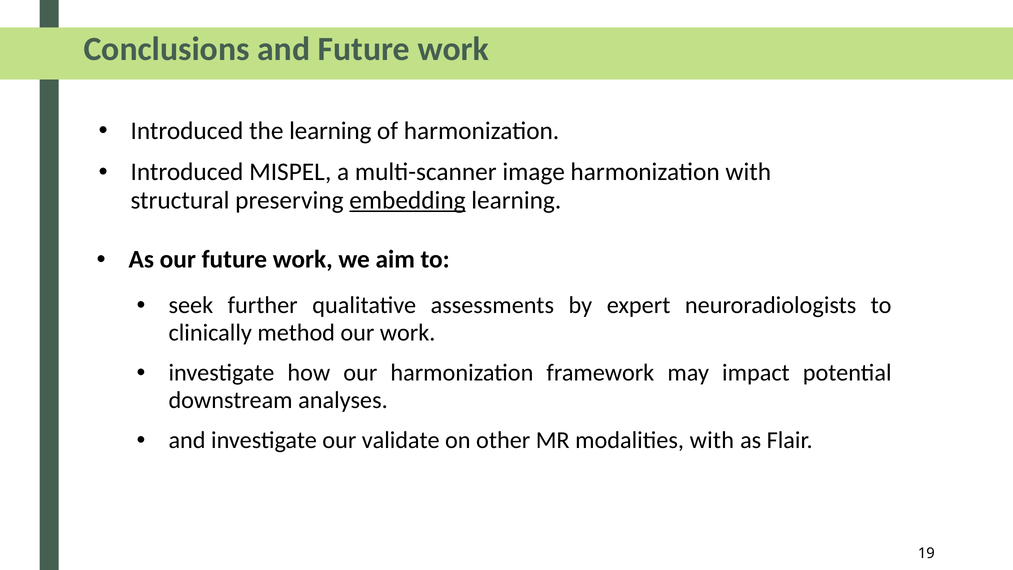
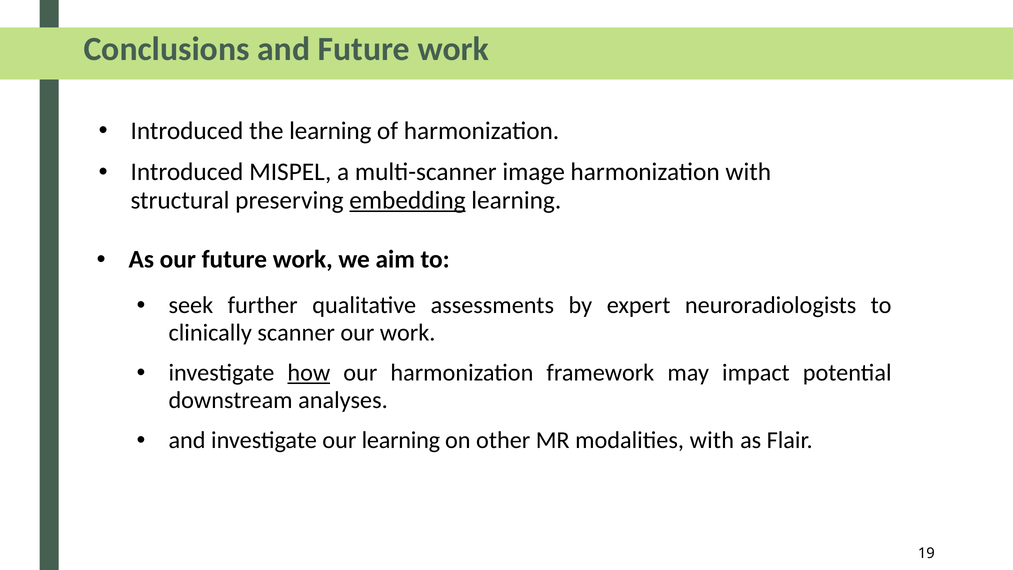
method: method -> scanner
how underline: none -> present
our validate: validate -> learning
